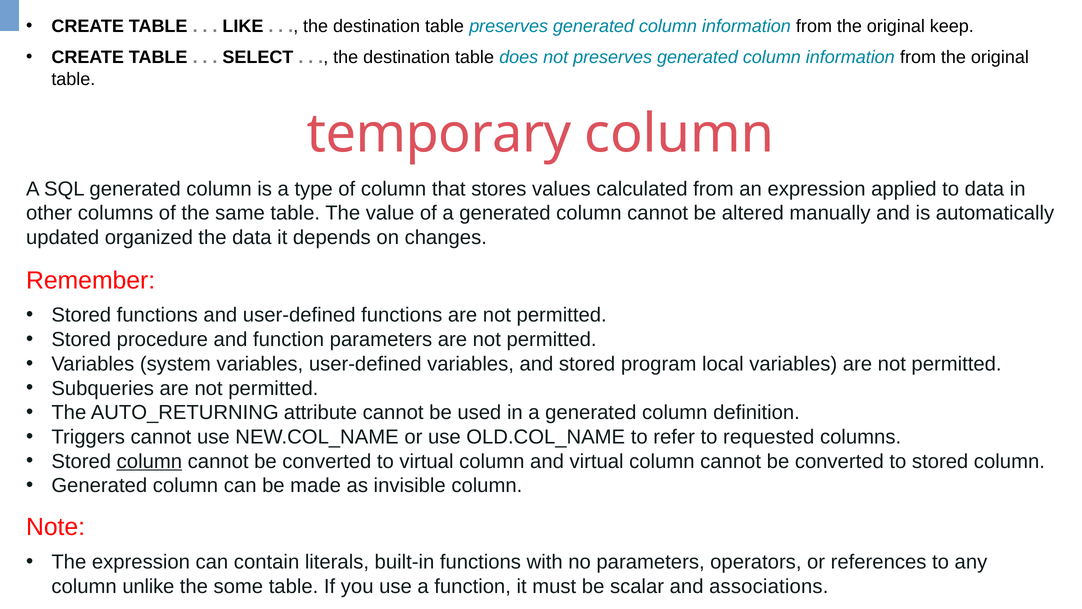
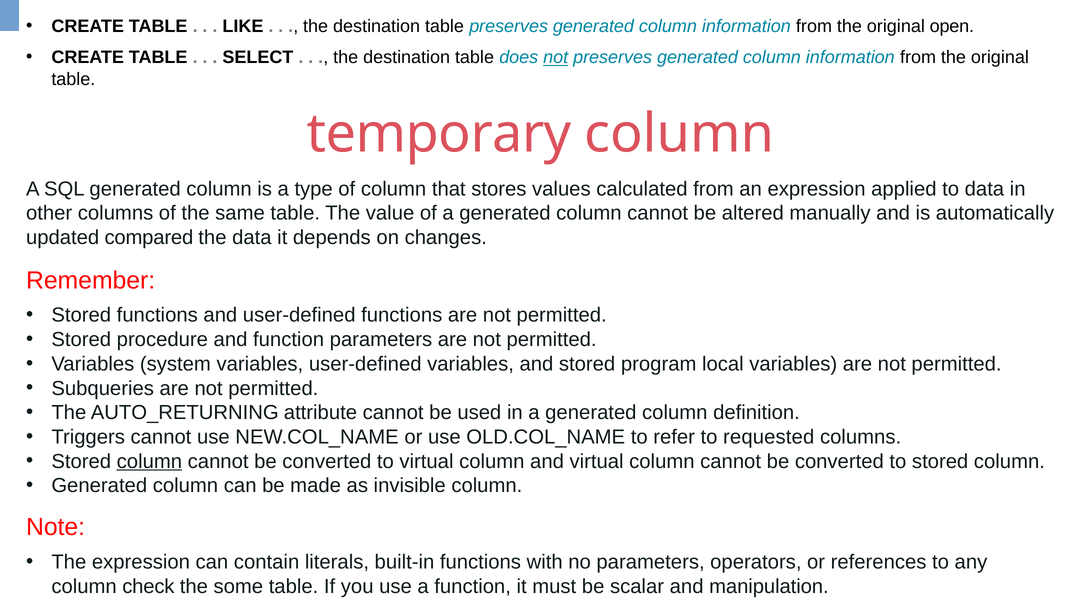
keep: keep -> open
not at (556, 58) underline: none -> present
organized: organized -> compared
unlike: unlike -> check
associations: associations -> manipulation
